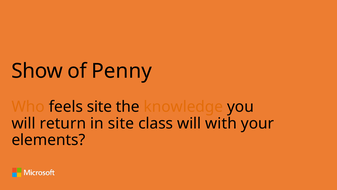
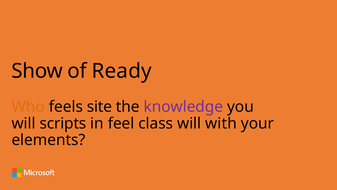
Penny: Penny -> Ready
knowledge colour: orange -> purple
return: return -> scripts
in site: site -> feel
